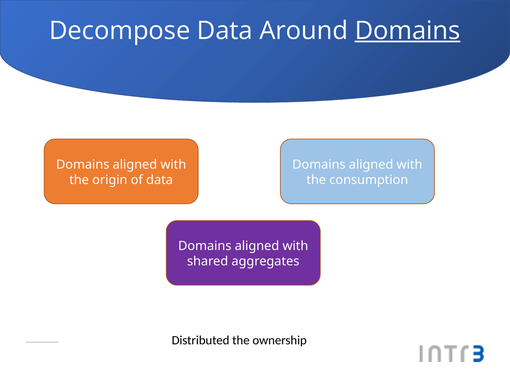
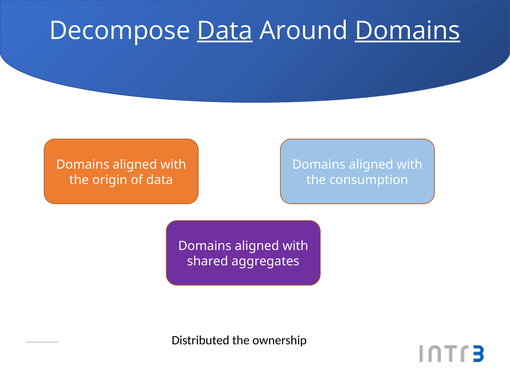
Data at (225, 31) underline: none -> present
